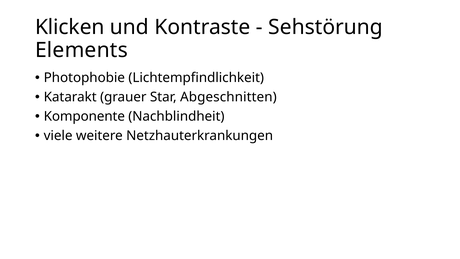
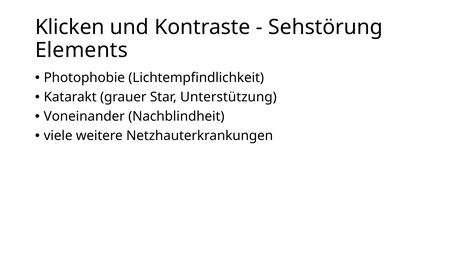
Abgeschnitten: Abgeschnitten -> Unterstützung
Komponente: Komponente -> Voneinander
